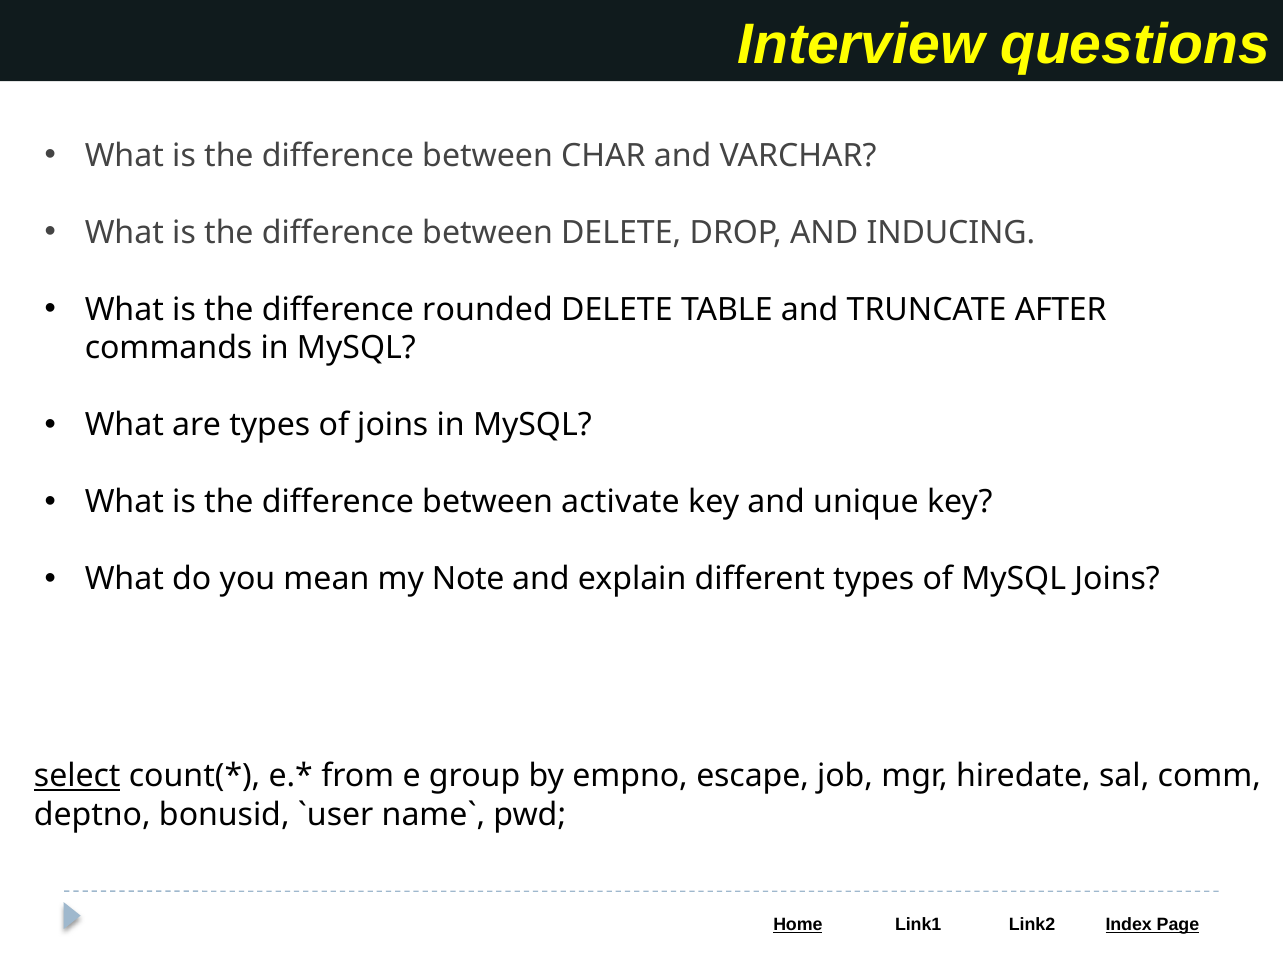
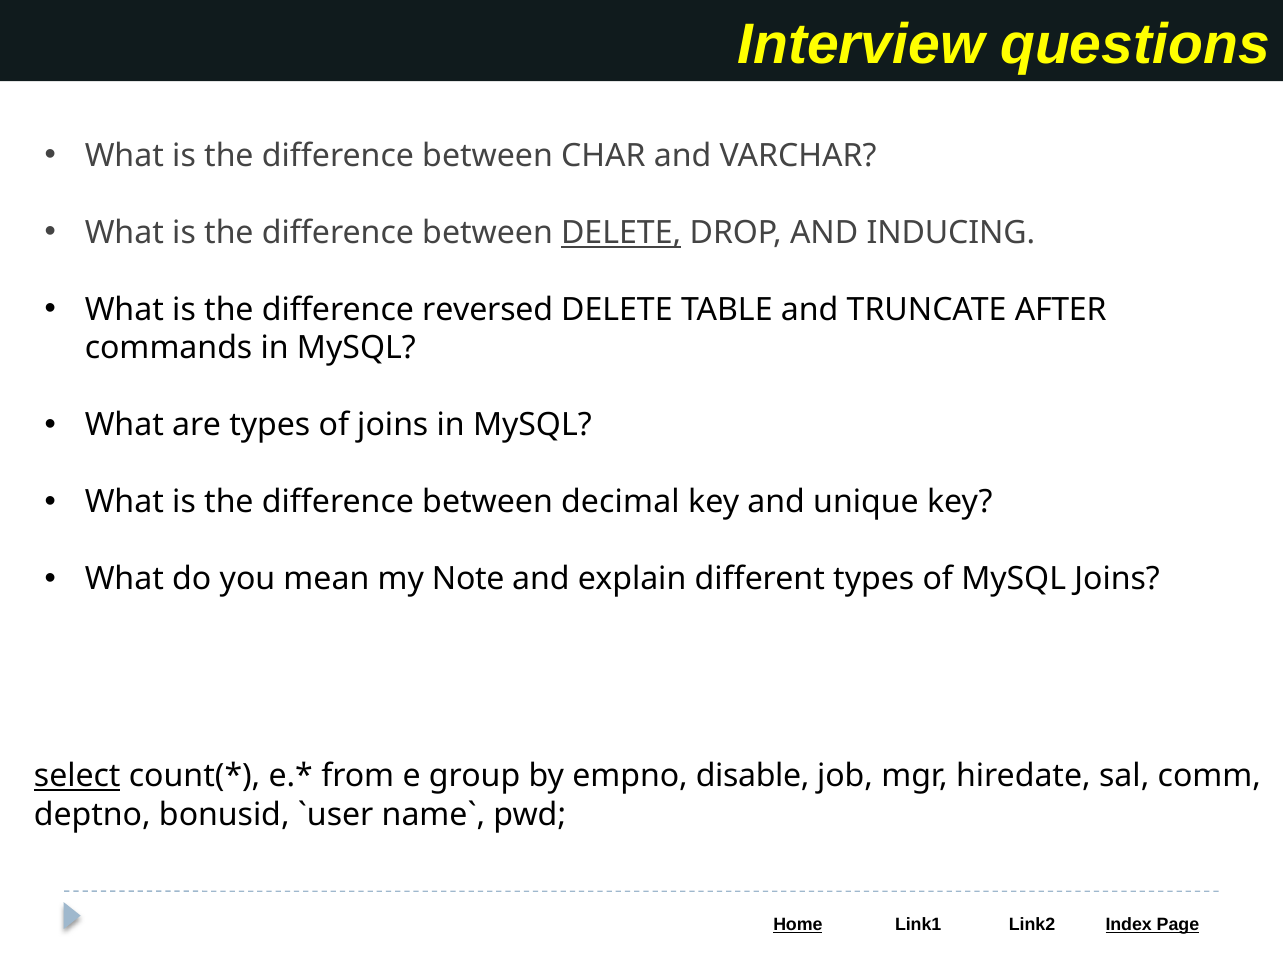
DELETE at (621, 233) underline: none -> present
rounded: rounded -> reversed
activate: activate -> decimal
escape: escape -> disable
